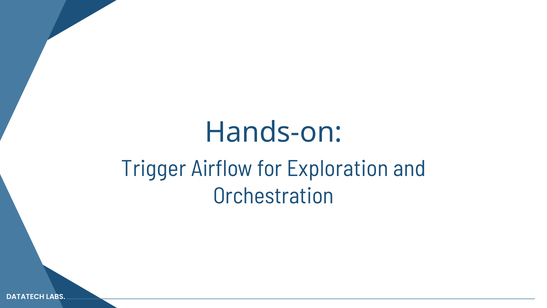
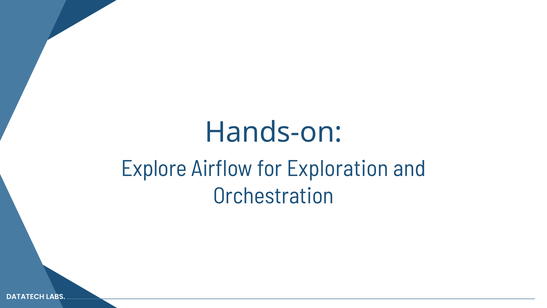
Trigger: Trigger -> Explore
